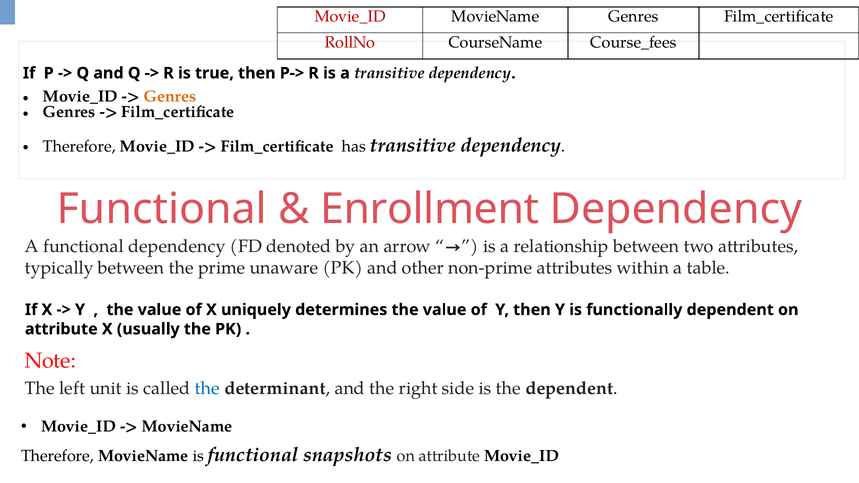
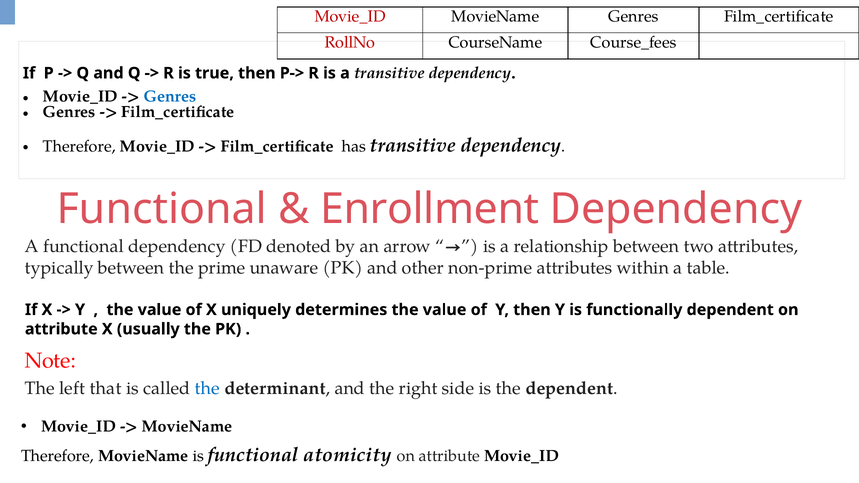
Genres at (170, 96) colour: orange -> blue
unit: unit -> that
snapshots: snapshots -> atomicity
